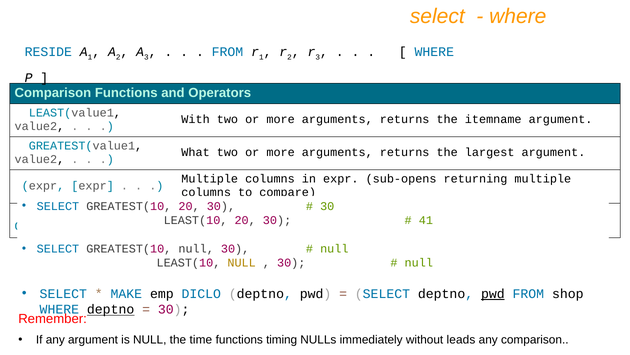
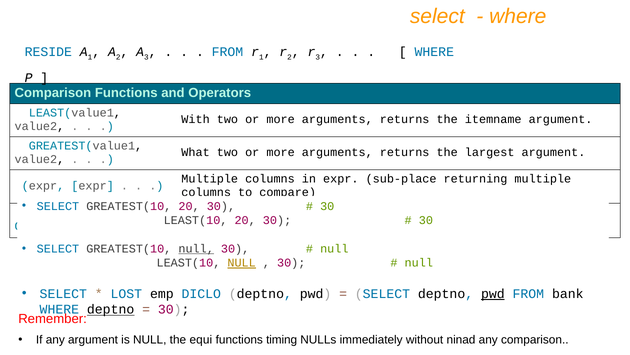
sub-opens: sub-opens -> sub-place
41 at (426, 220): 41 -> 30
null at (196, 248) underline: none -> present
NULL at (242, 262) underline: none -> present
MAKE: MAKE -> LOST
shop: shop -> bank
time: time -> equi
leads: leads -> ninad
